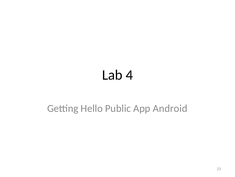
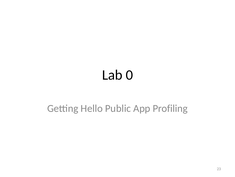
4: 4 -> 0
Android: Android -> Profiling
